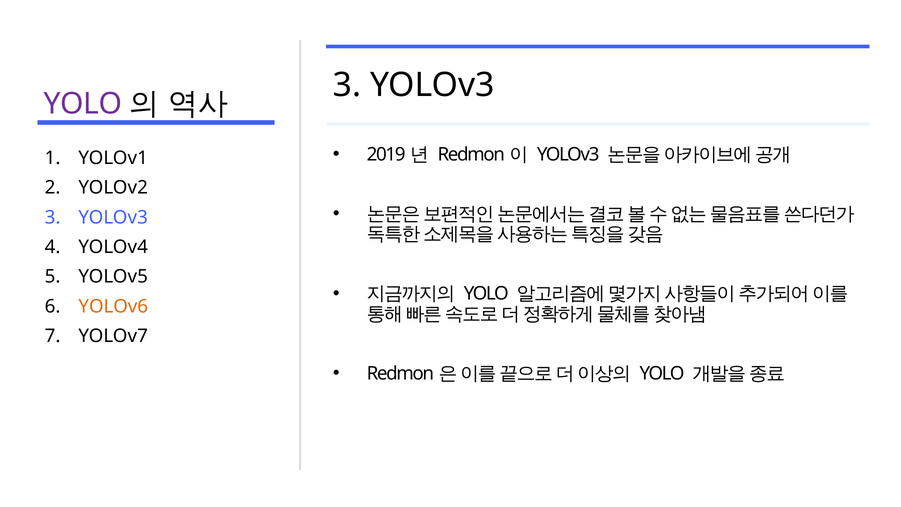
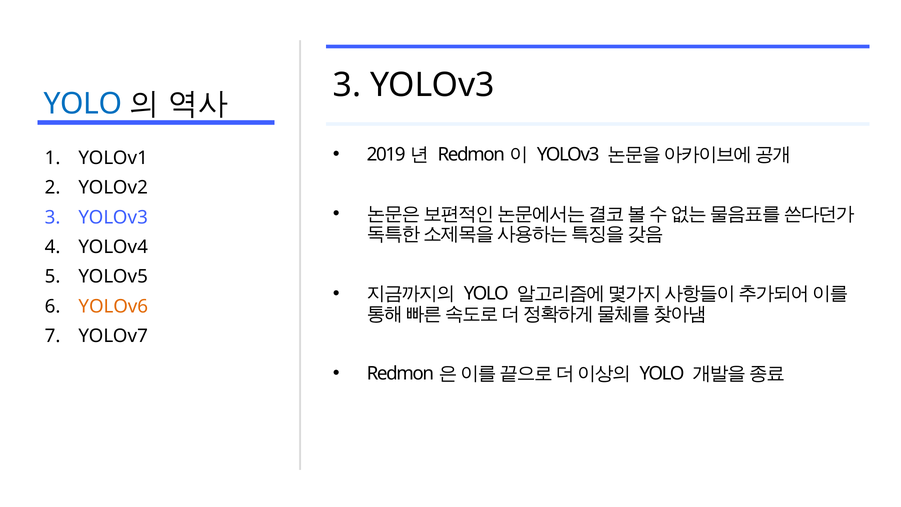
YOLO at (83, 104) colour: purple -> blue
